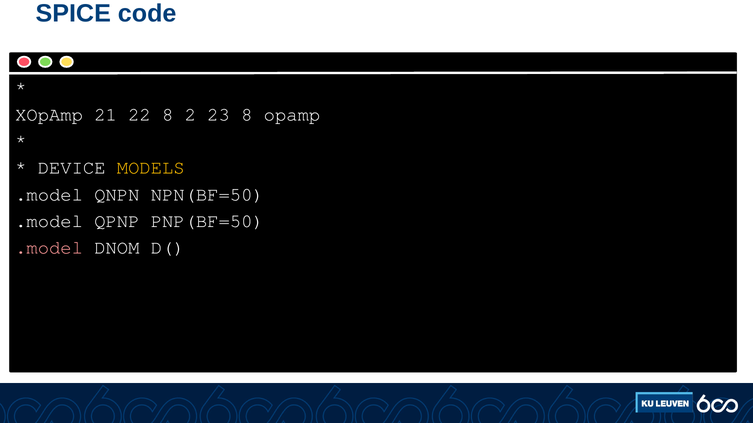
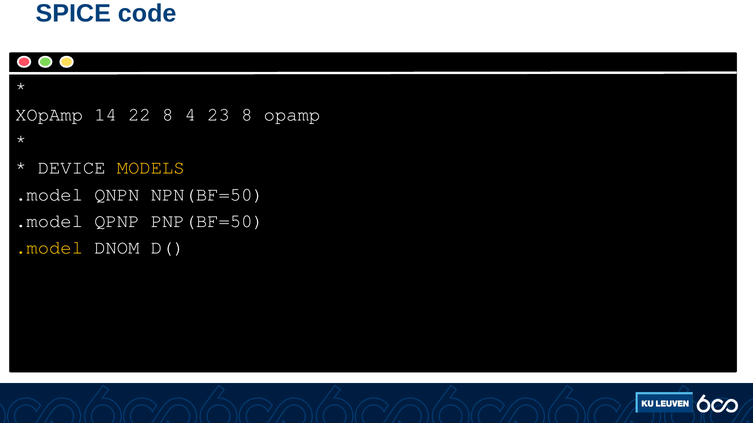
21: 21 -> 14
2: 2 -> 4
.model at (49, 248) colour: pink -> yellow
